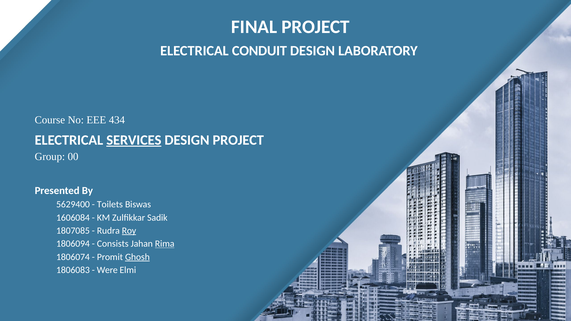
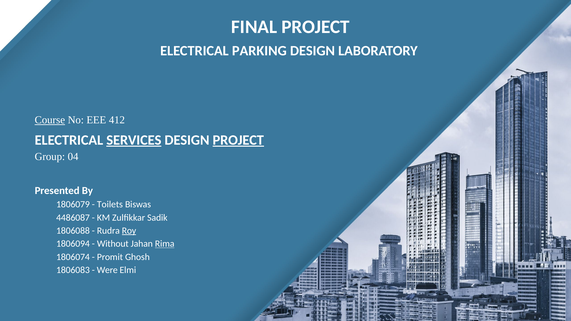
CONDUIT: CONDUIT -> PARKING
Course underline: none -> present
434: 434 -> 412
PROJECT at (238, 140) underline: none -> present
00: 00 -> 04
5629400: 5629400 -> 1806079
1606084: 1606084 -> 4486087
1807085: 1807085 -> 1806088
Consists: Consists -> Without
Ghosh underline: present -> none
